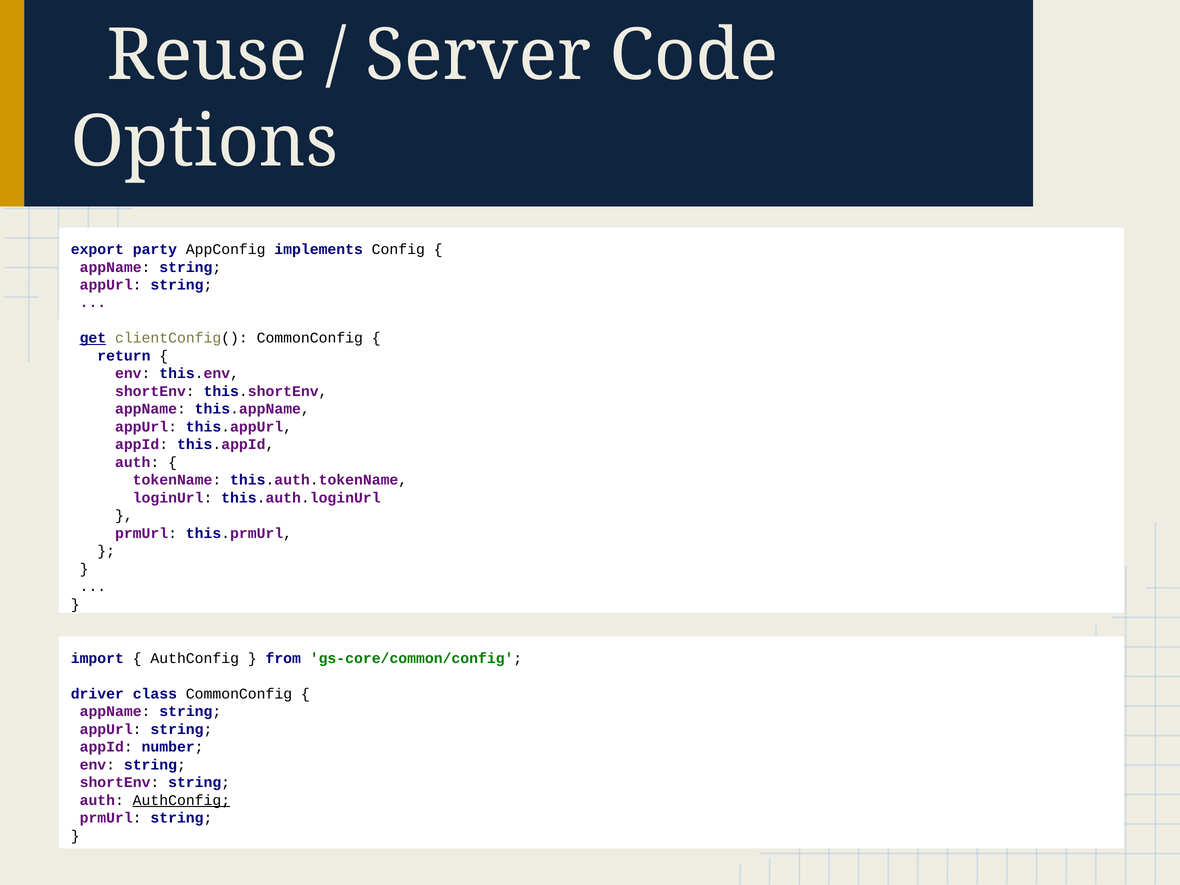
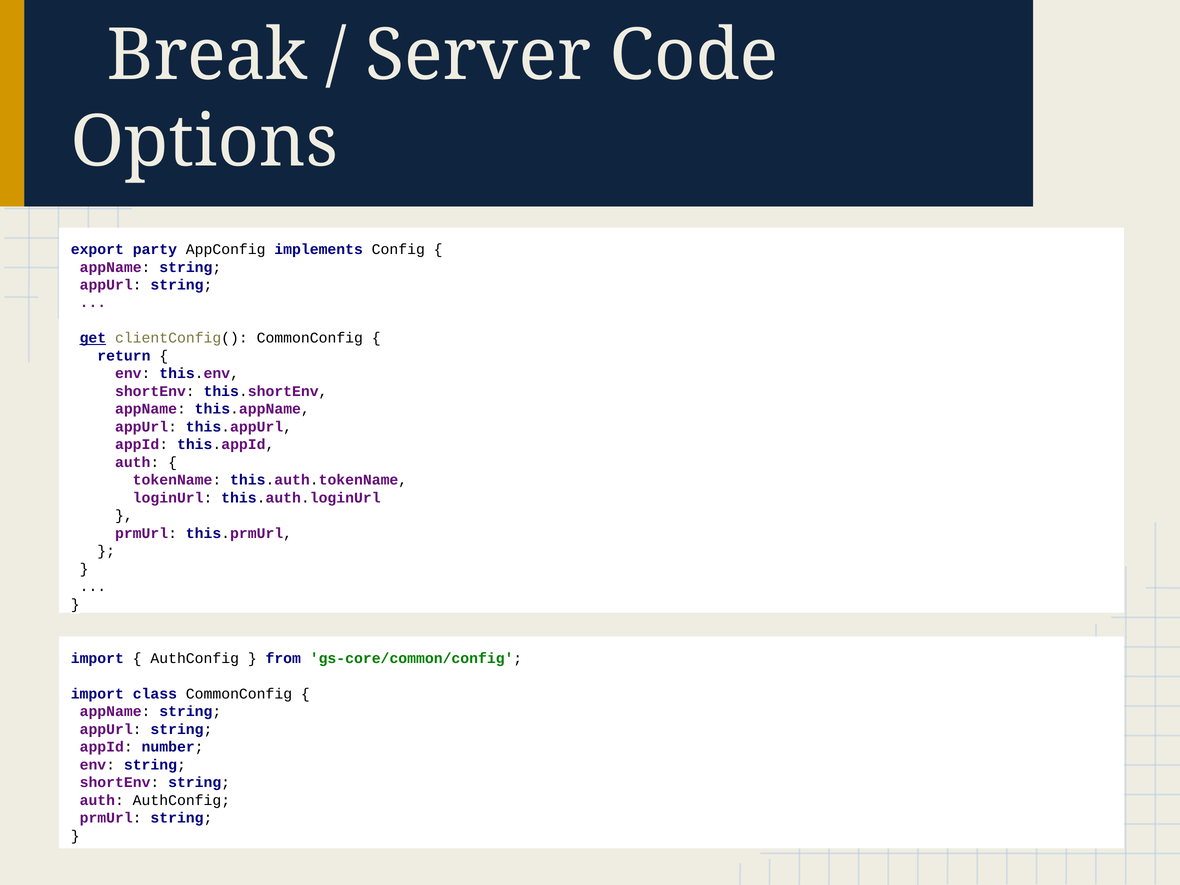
Reuse: Reuse -> Break
driver at (97, 694): driver -> import
AuthConfig at (181, 800) underline: present -> none
